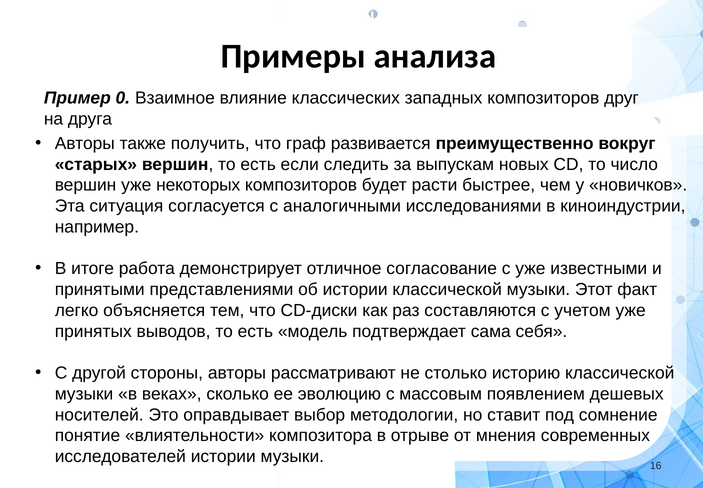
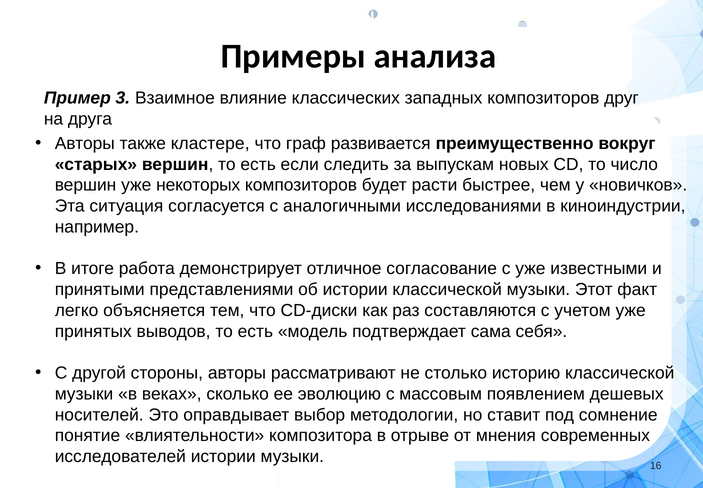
0: 0 -> 3
получить: получить -> кластере
